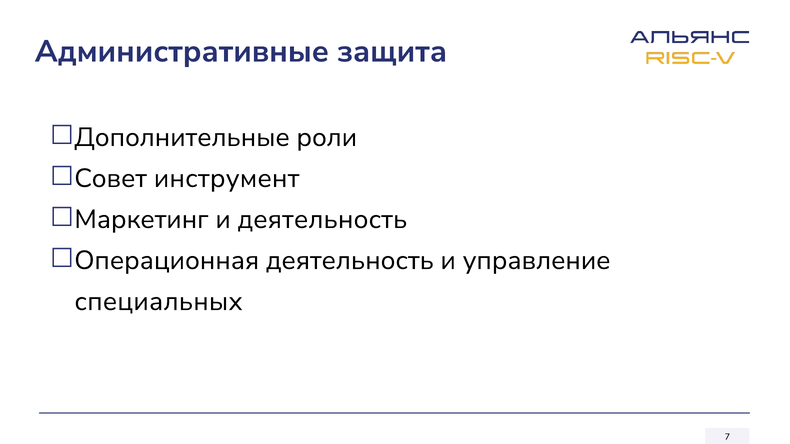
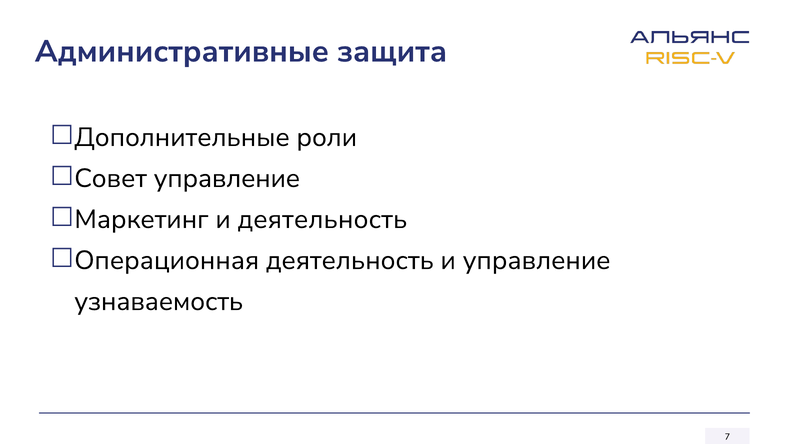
Совет инструмент: инструмент -> управление
специальных: специальных -> узнаваемость
